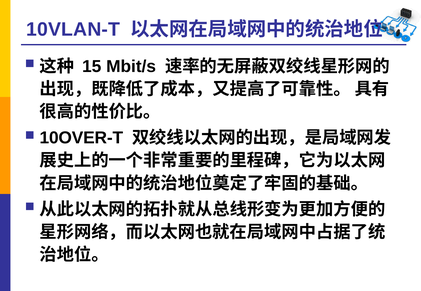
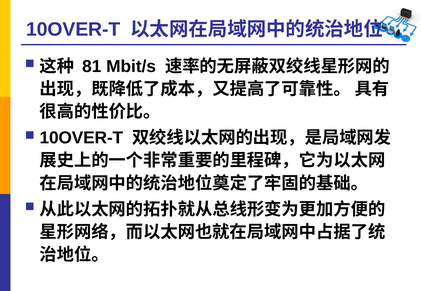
10VLAN-T at (73, 29): 10VLAN-T -> 10OVER-T
15: 15 -> 81
